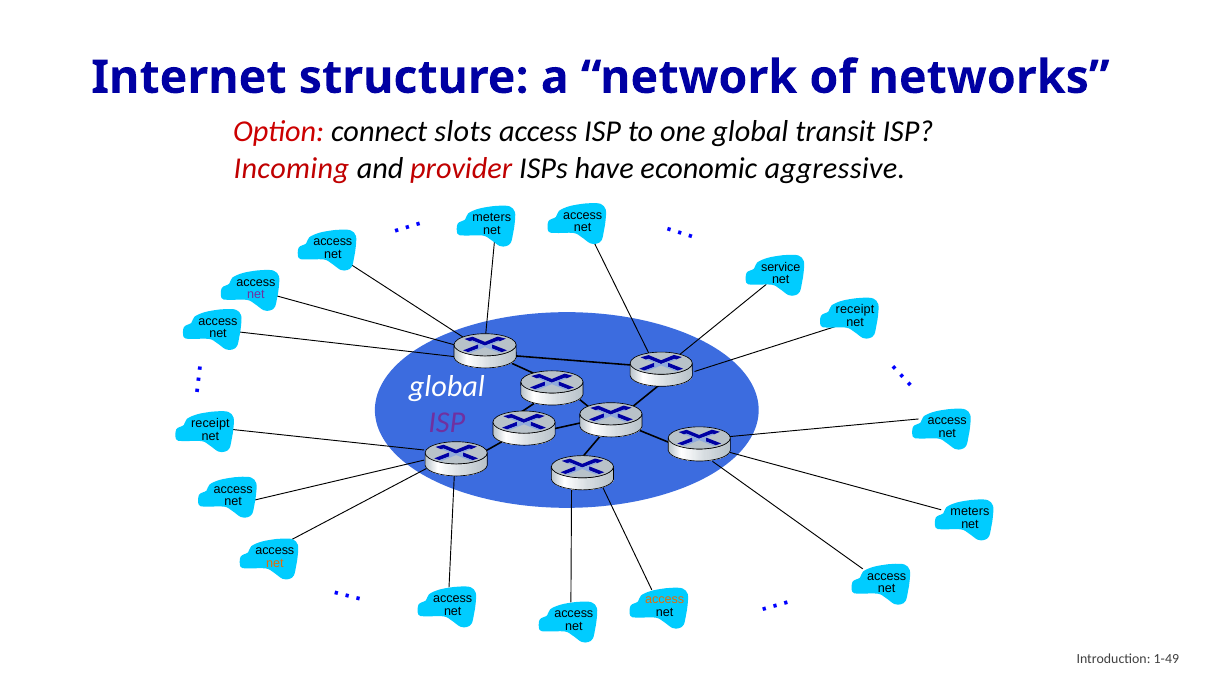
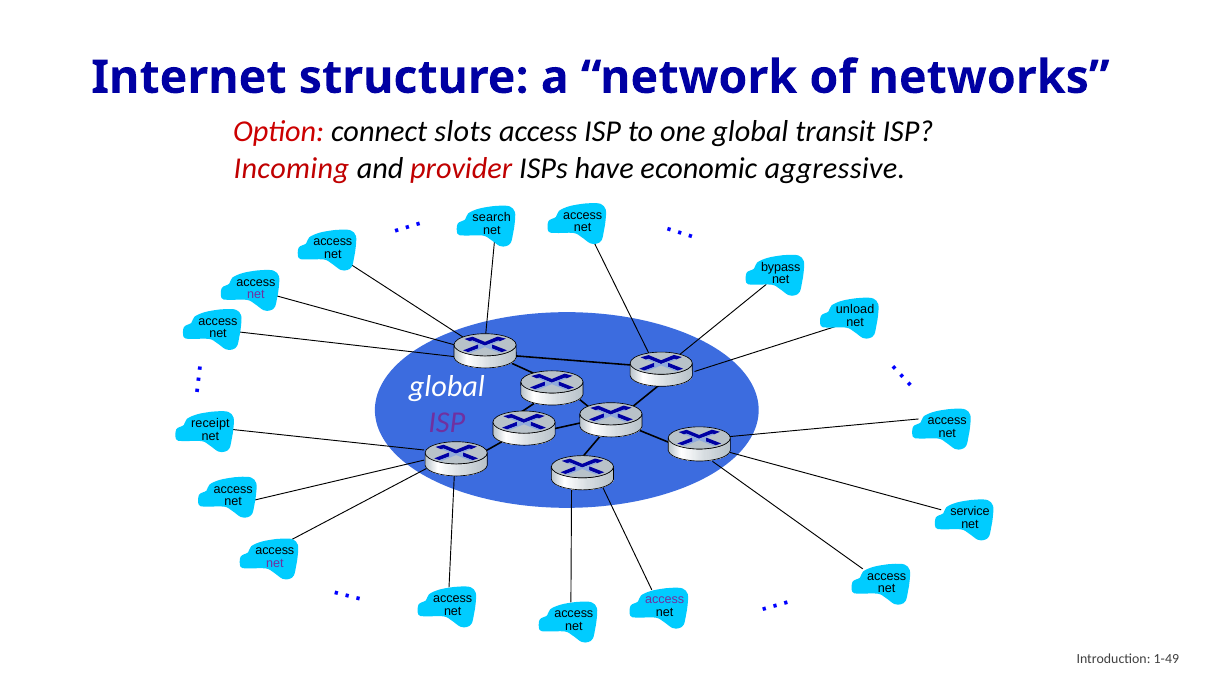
meters at (492, 218): meters -> search
service: service -> bypass
receipt at (855, 310): receipt -> unload
meters at (970, 512): meters -> service
net at (275, 563) colour: orange -> purple
access at (665, 600) colour: orange -> purple
